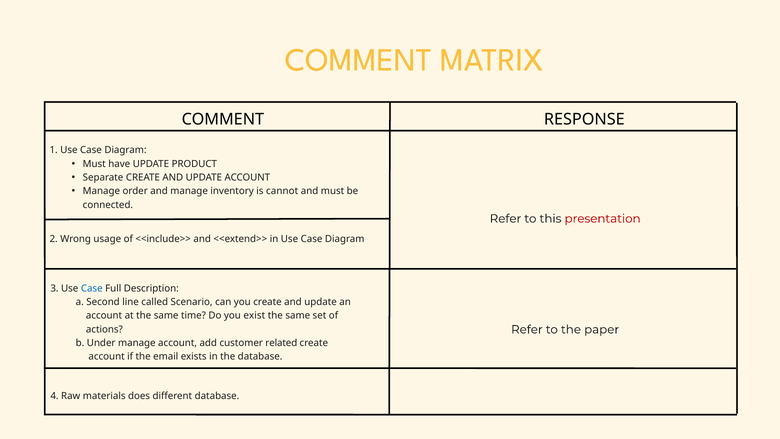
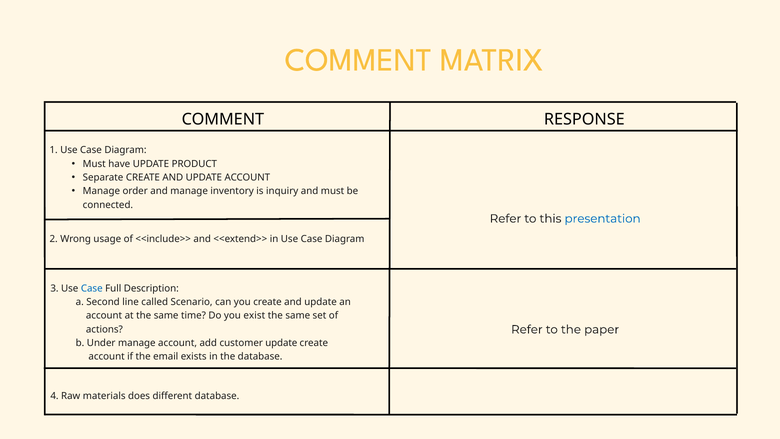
cannot: cannot -> inquiry
presentation colour: red -> blue
customer related: related -> update
